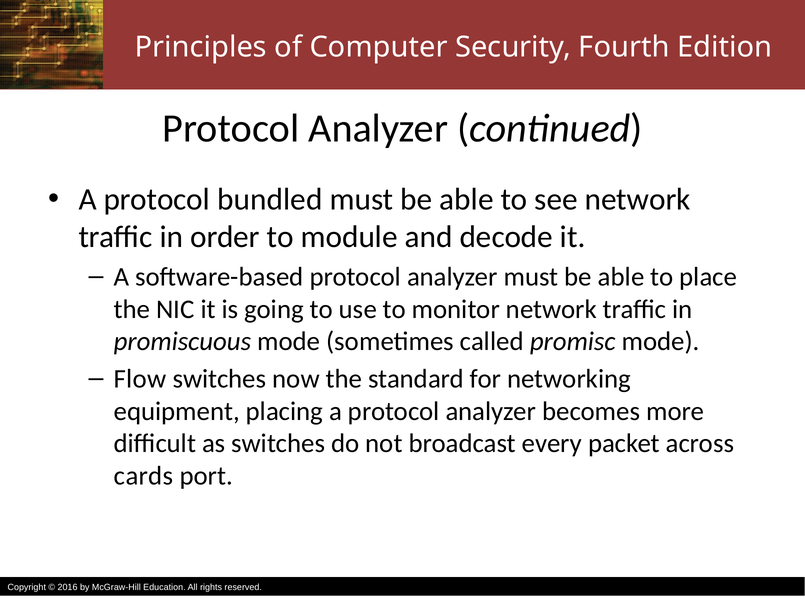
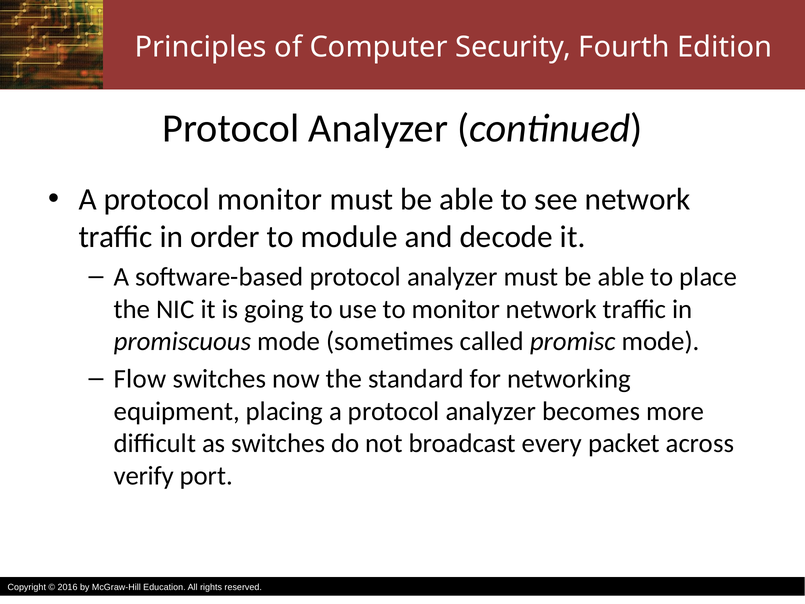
protocol bundled: bundled -> monitor
cards: cards -> verify
